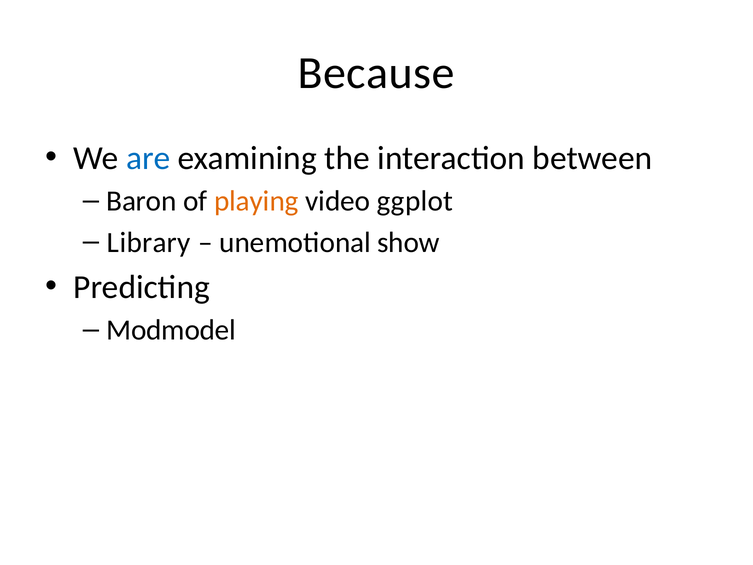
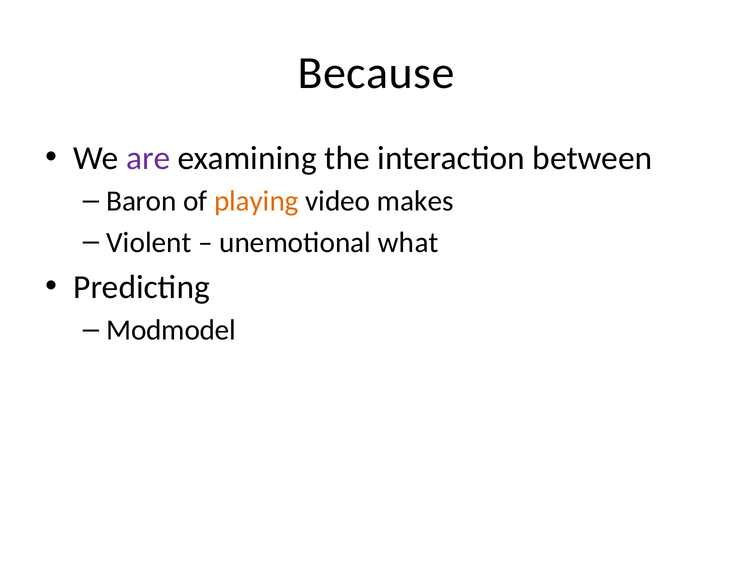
are colour: blue -> purple
ggplot: ggplot -> makes
Library: Library -> Violent
show: show -> what
